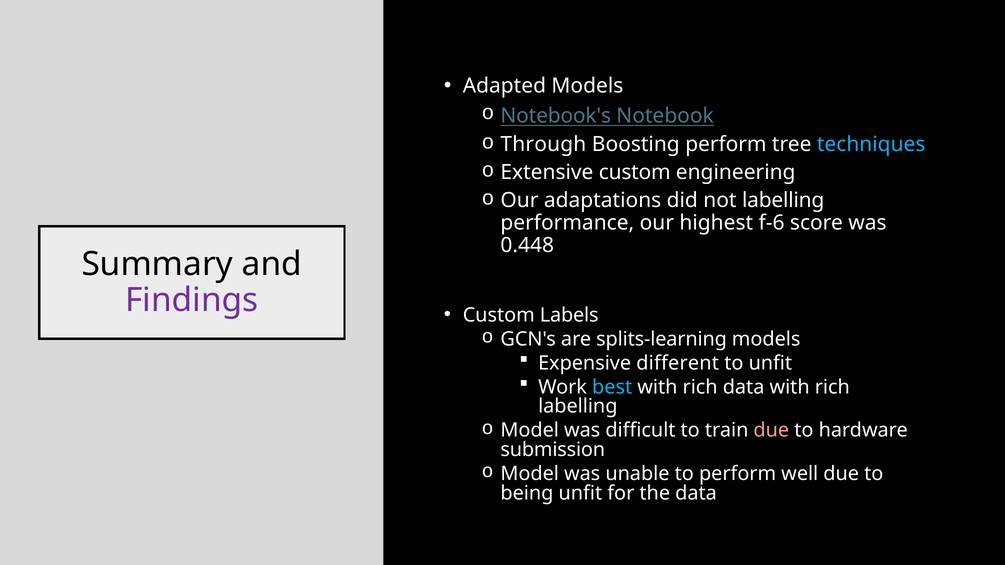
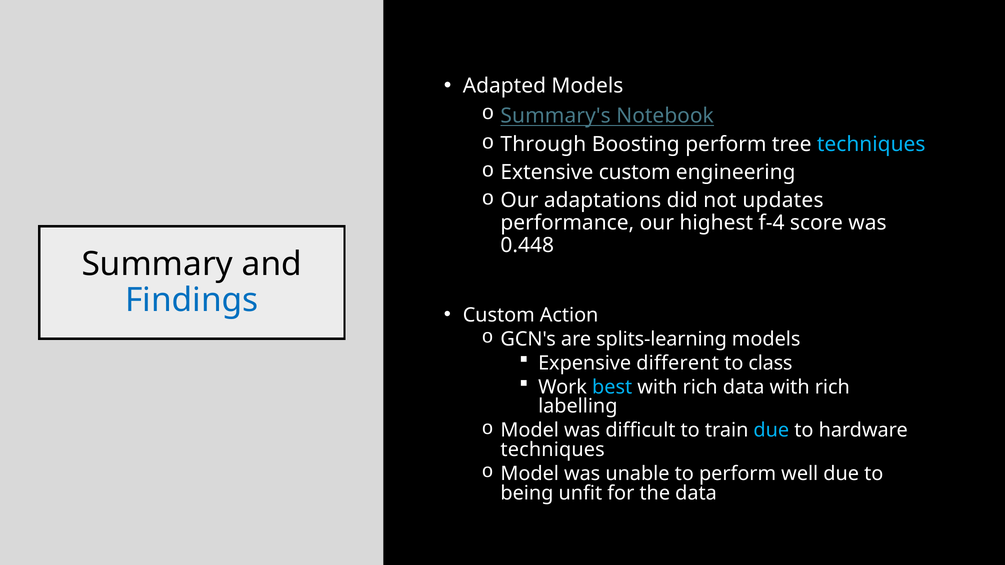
Notebook's: Notebook's -> Summary's
not labelling: labelling -> updates
f-6: f-6 -> f-4
Findings colour: purple -> blue
Labels: Labels -> Action
to unfit: unfit -> class
due at (771, 431) colour: pink -> light blue
submission at (553, 450): submission -> techniques
